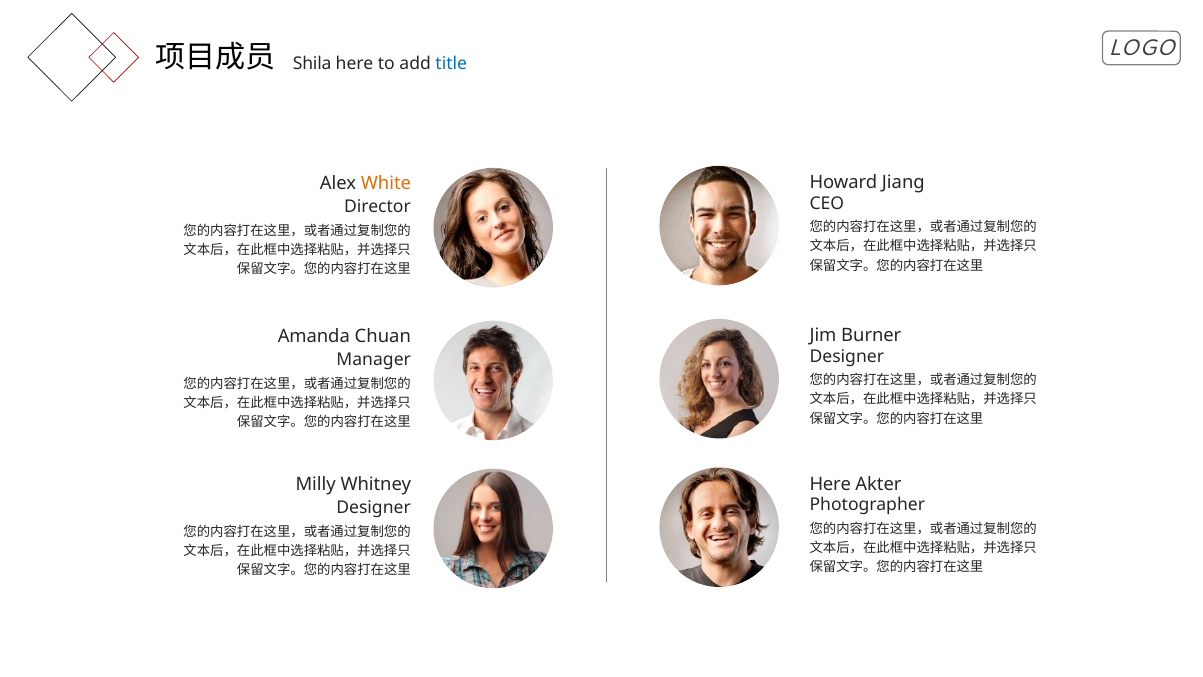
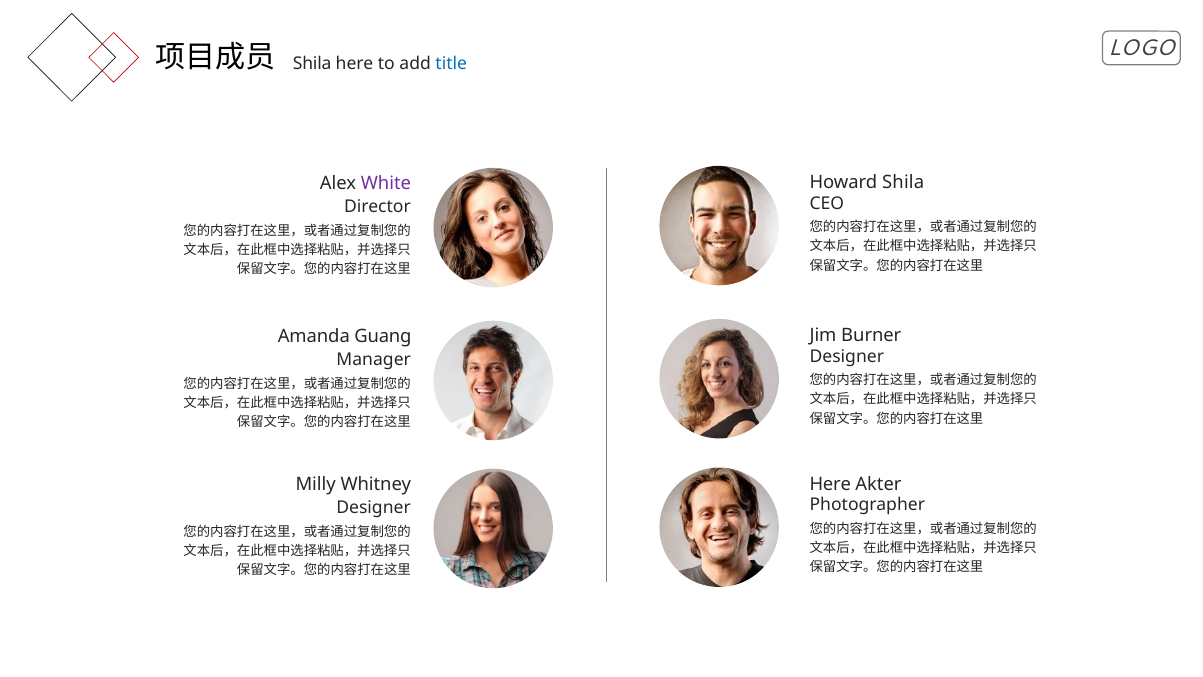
Howard Jiang: Jiang -> Shila
White colour: orange -> purple
Chuan: Chuan -> Guang
